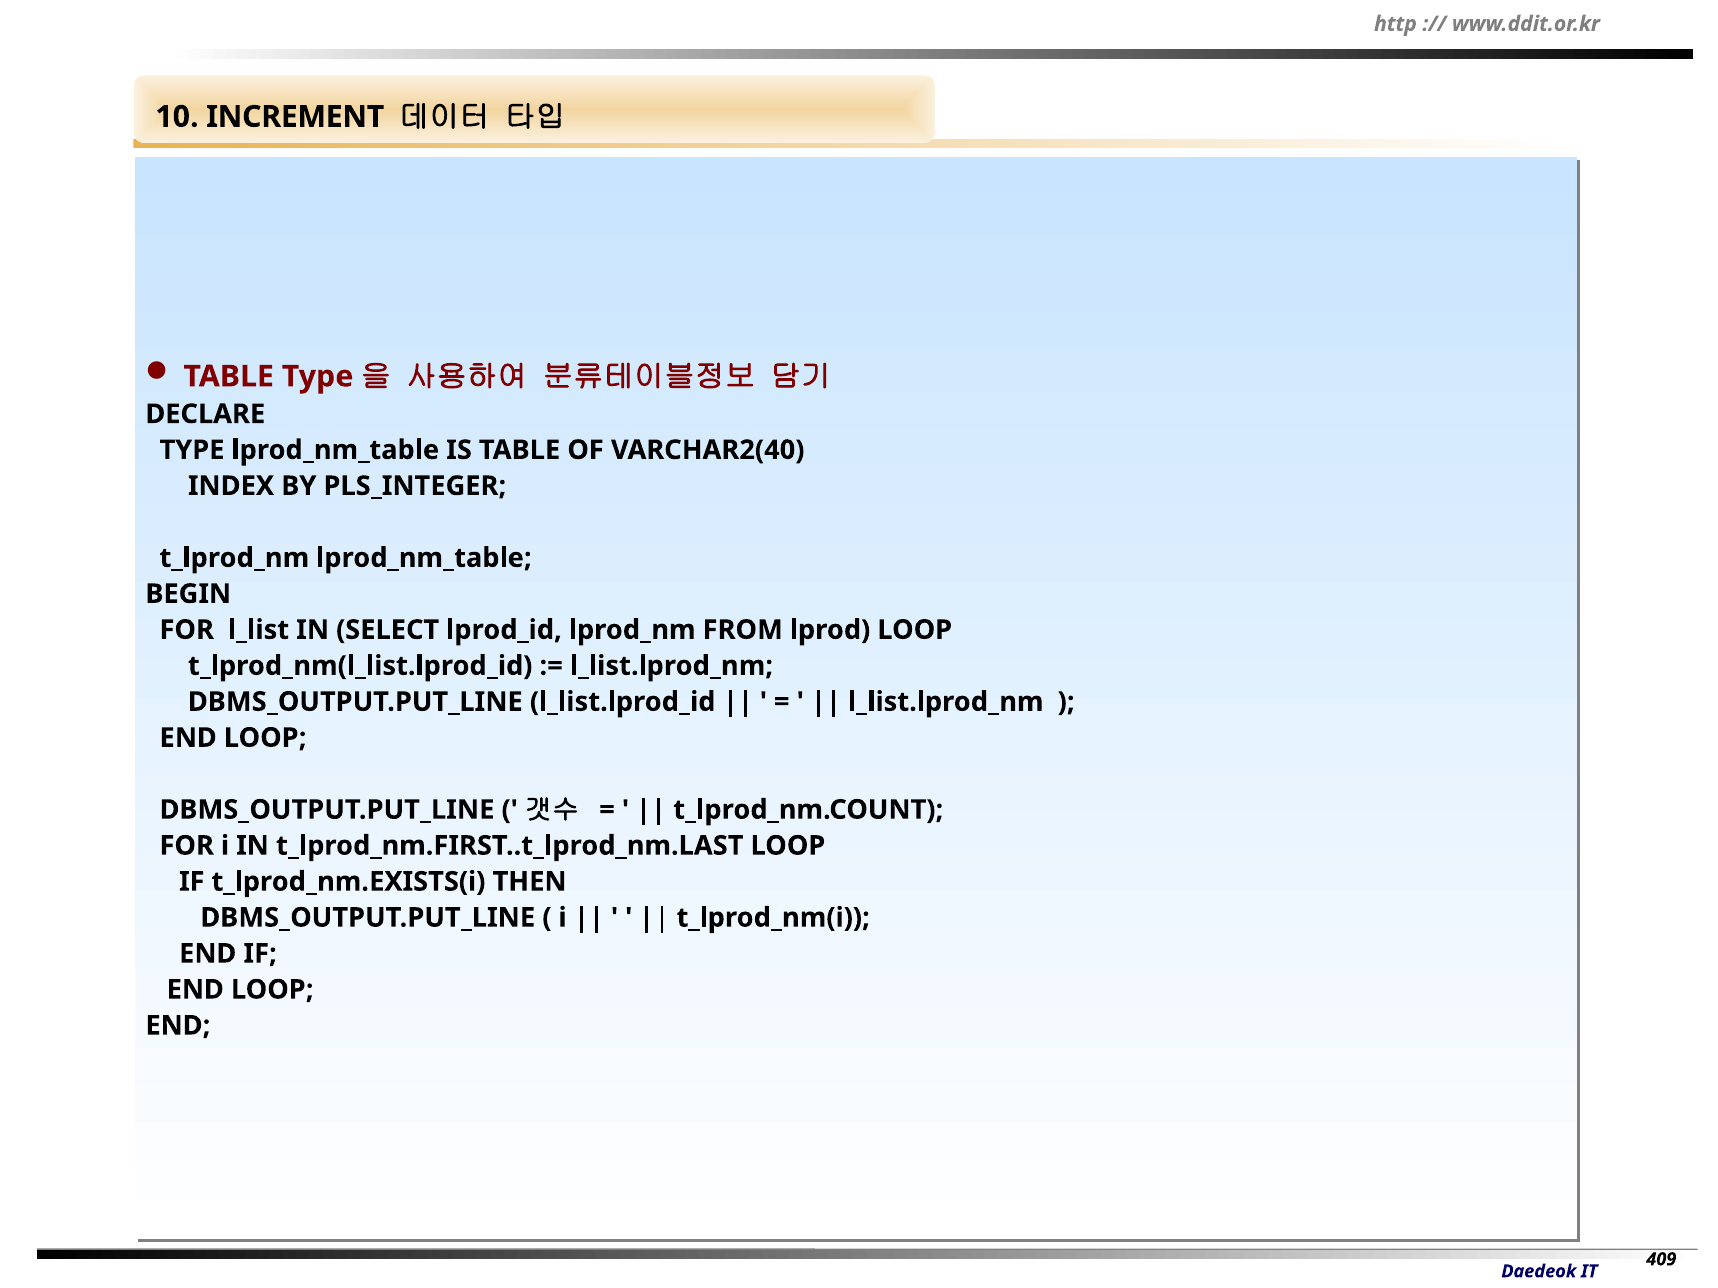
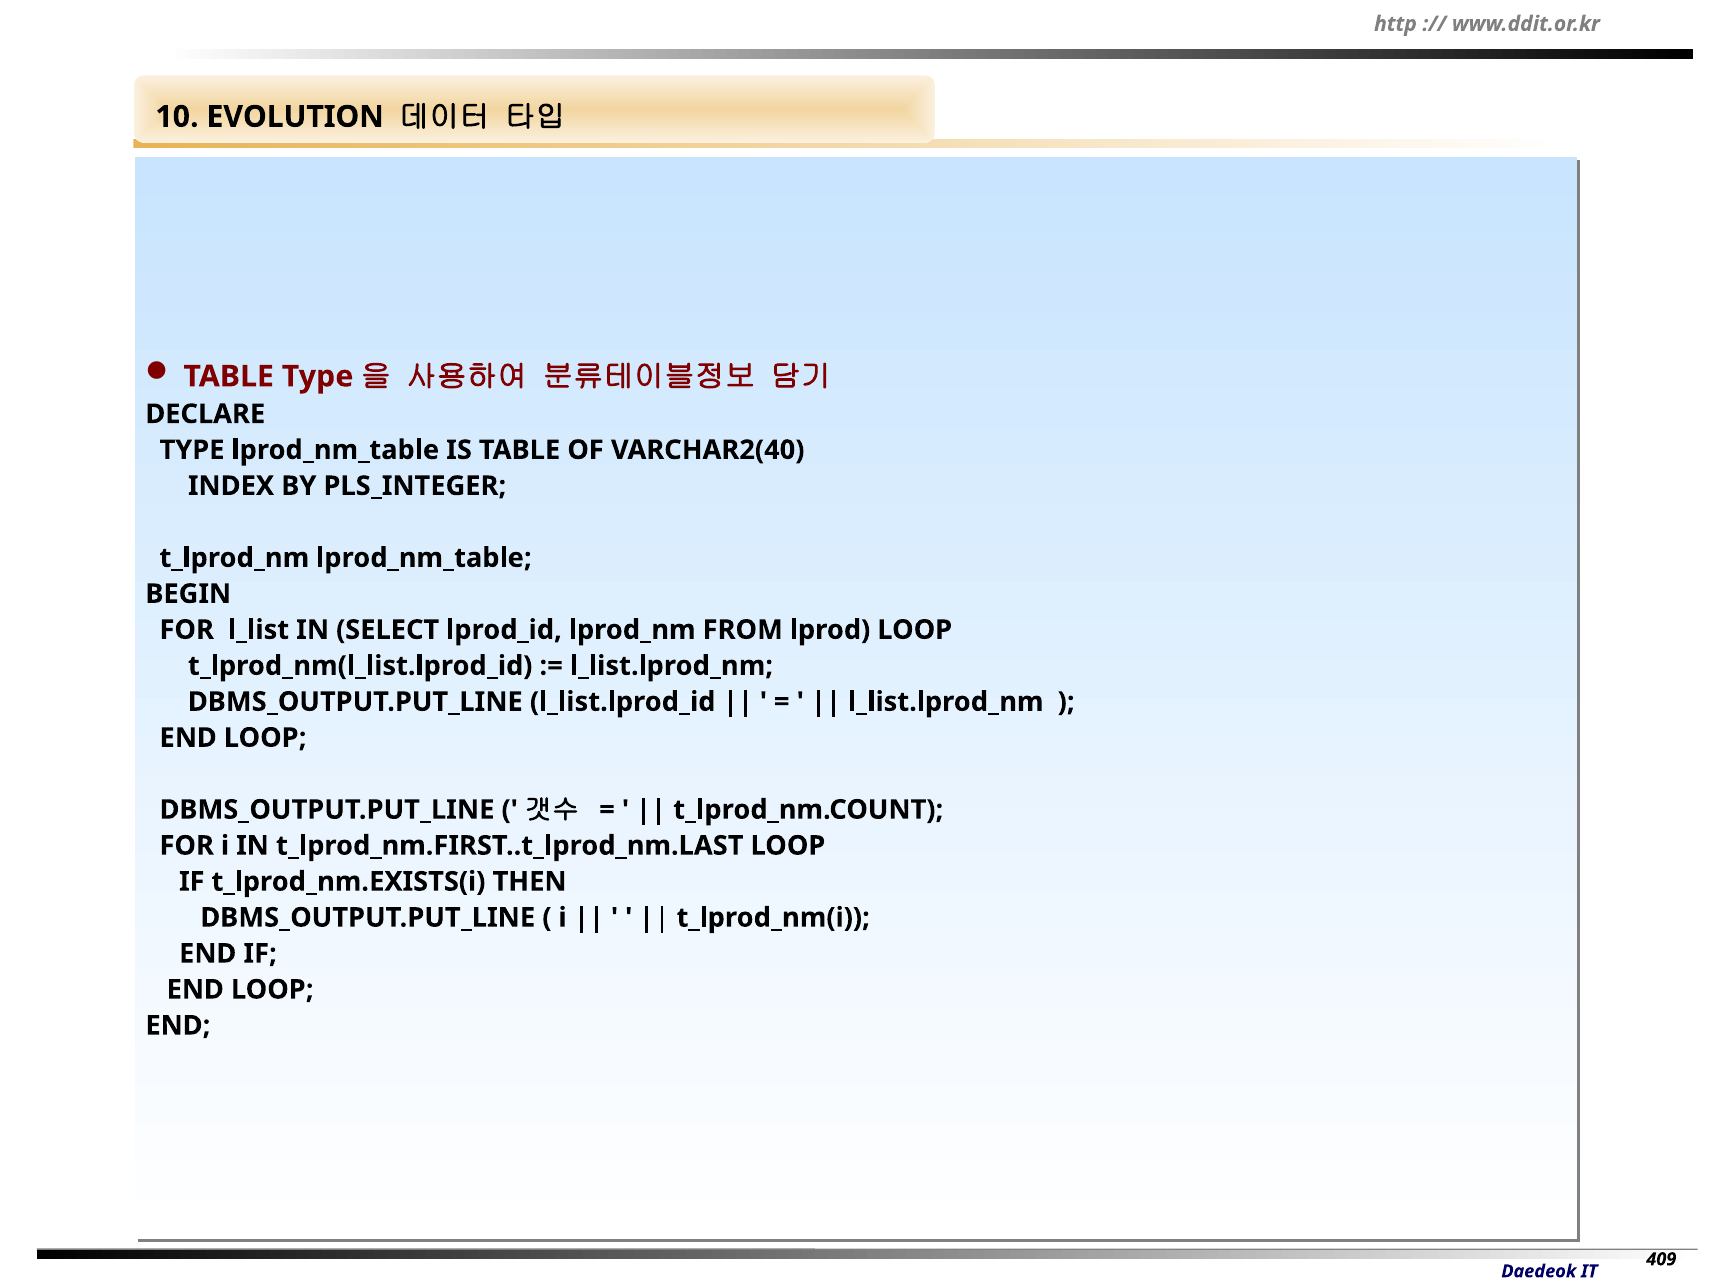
INCREMENT: INCREMENT -> EVOLUTION
